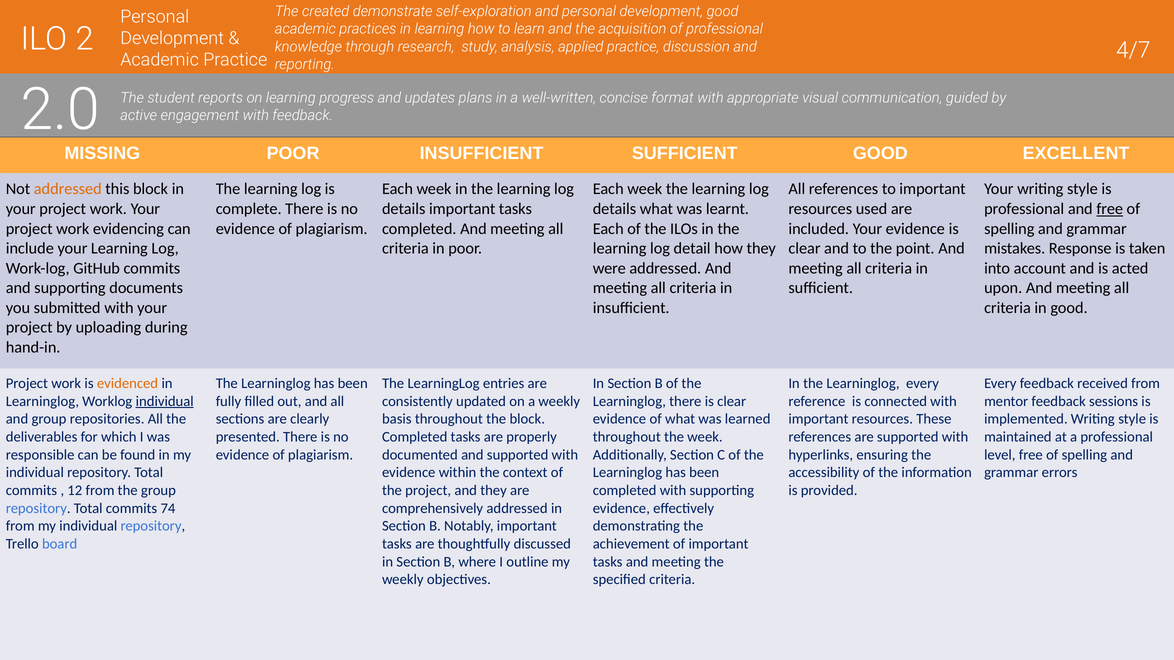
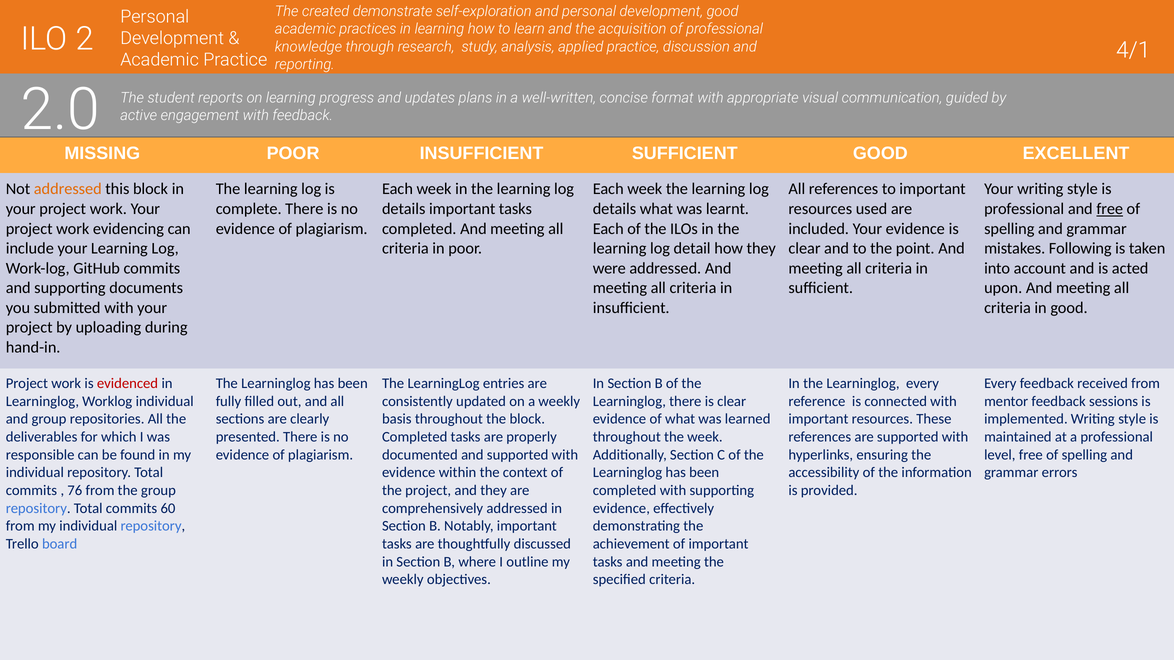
4/7: 4/7 -> 4/1
Response: Response -> Following
evidenced colour: orange -> red
individual at (165, 401) underline: present -> none
12: 12 -> 76
74: 74 -> 60
